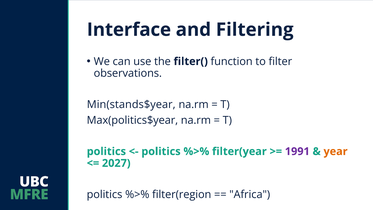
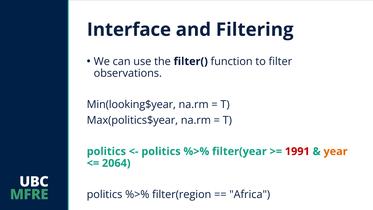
Min(stands$year: Min(stands$year -> Min(looking$year
1991 colour: purple -> red
2027: 2027 -> 2064
